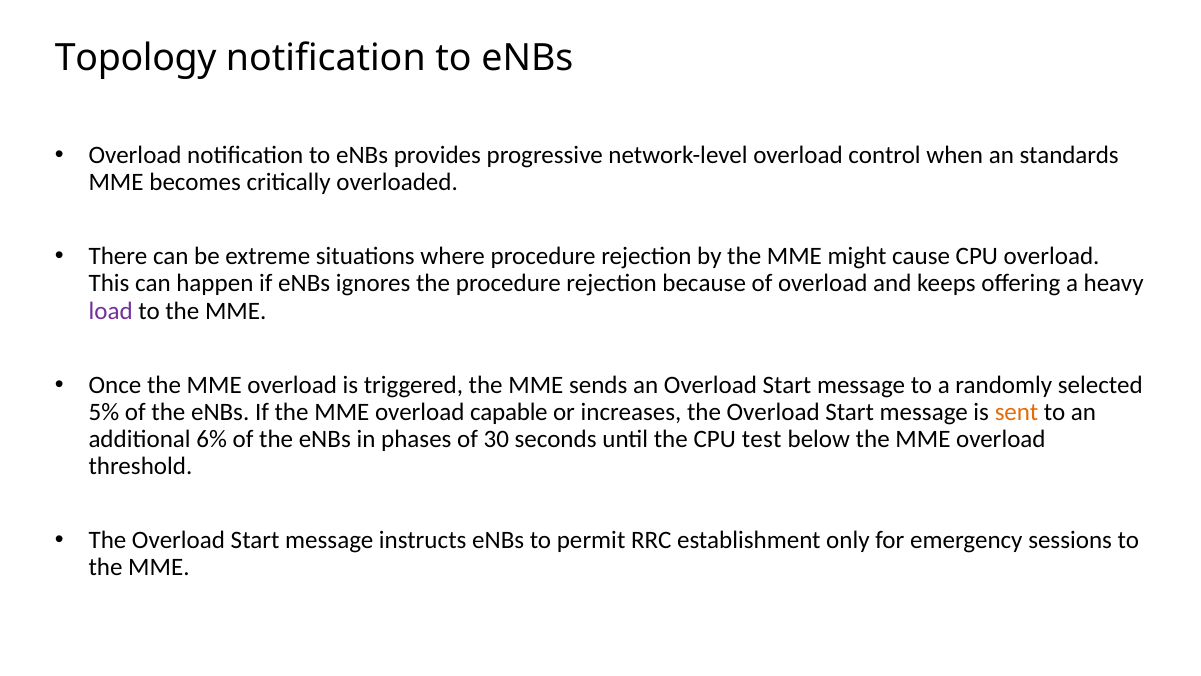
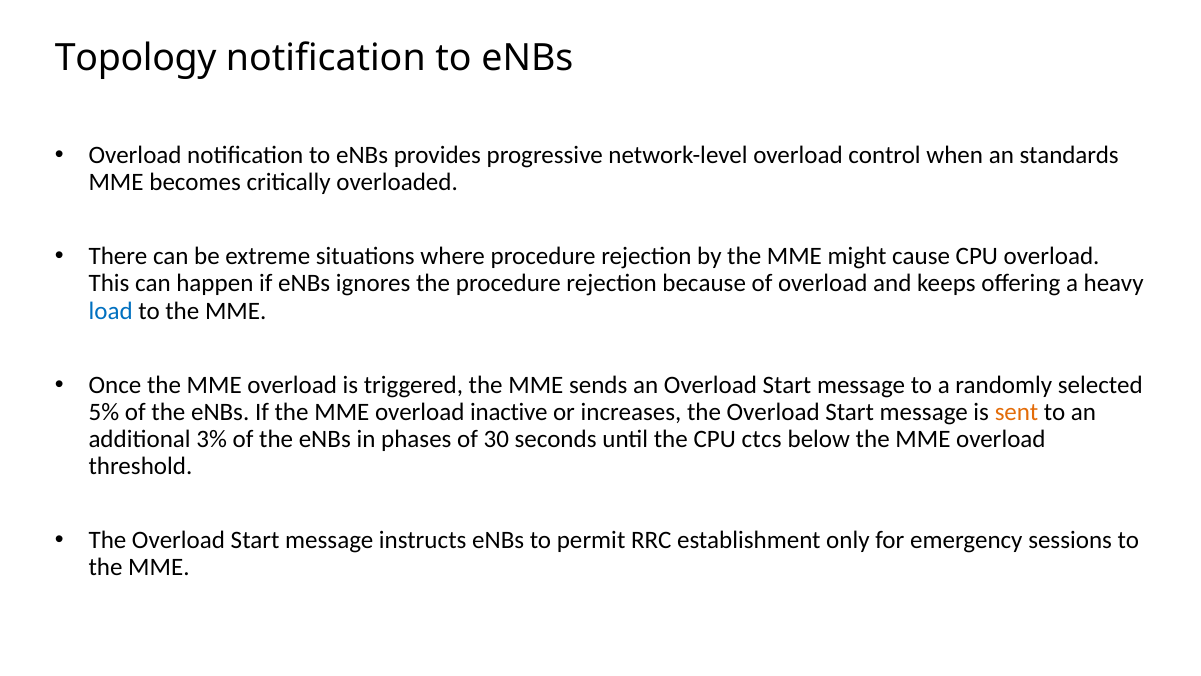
load colour: purple -> blue
capable: capable -> inactive
6%: 6% -> 3%
test: test -> ctcs
